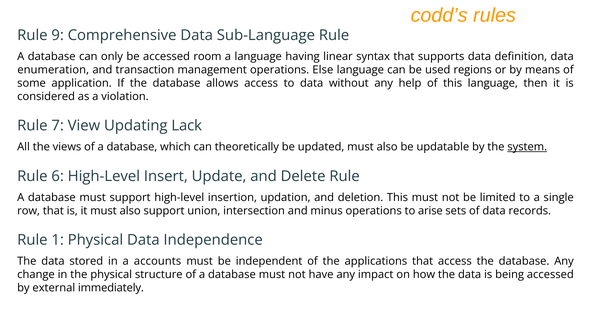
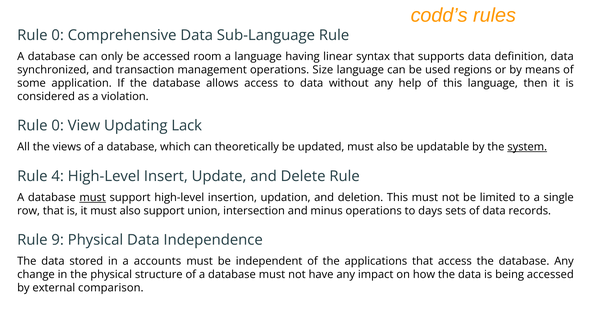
9 at (58, 35): 9 -> 0
enumeration: enumeration -> synchronized
Else: Else -> Size
7 at (58, 126): 7 -> 0
6: 6 -> 4
must at (93, 198) underline: none -> present
arise: arise -> days
1: 1 -> 9
immediately: immediately -> comparison
